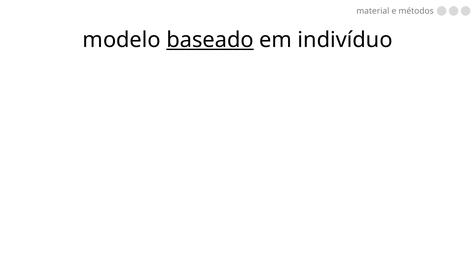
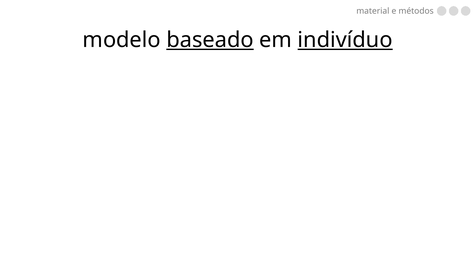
indivíduo underline: none -> present
